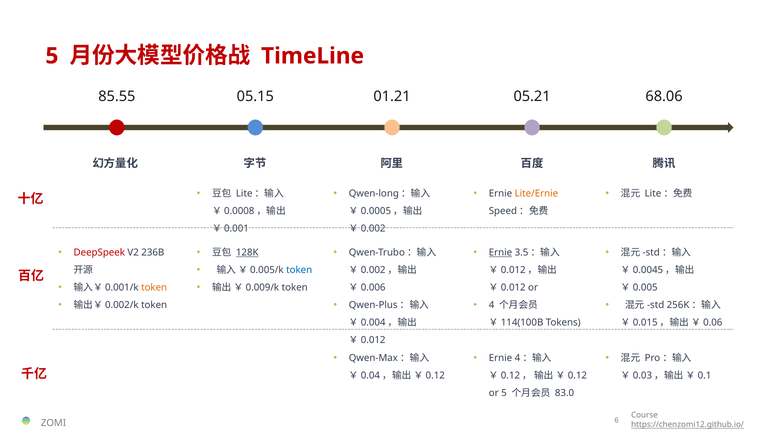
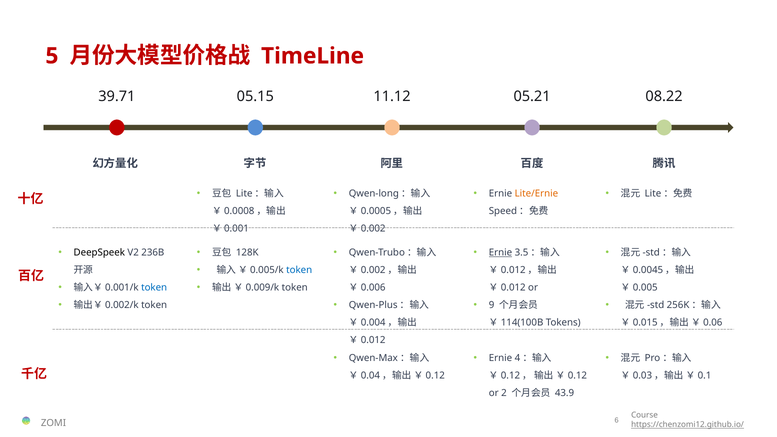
85.55: 85.55 -> 39.71
01.21: 01.21 -> 11.12
68.06: 68.06 -> 08.22
DeepSpeek colour: red -> black
128K underline: present -> none
token at (154, 288) colour: orange -> blue
4: 4 -> 9
or 5: 5 -> 2
83.0: 83.0 -> 43.9
